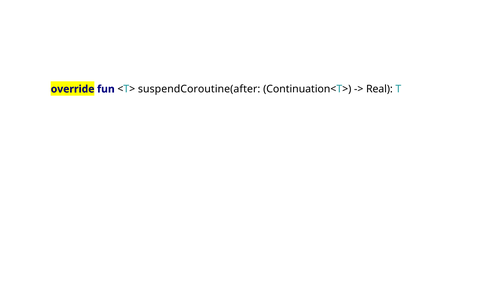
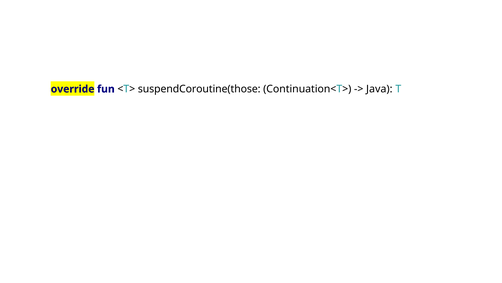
suspendCoroutine(after: suspendCoroutine(after -> suspendCoroutine(those
Real: Real -> Java
